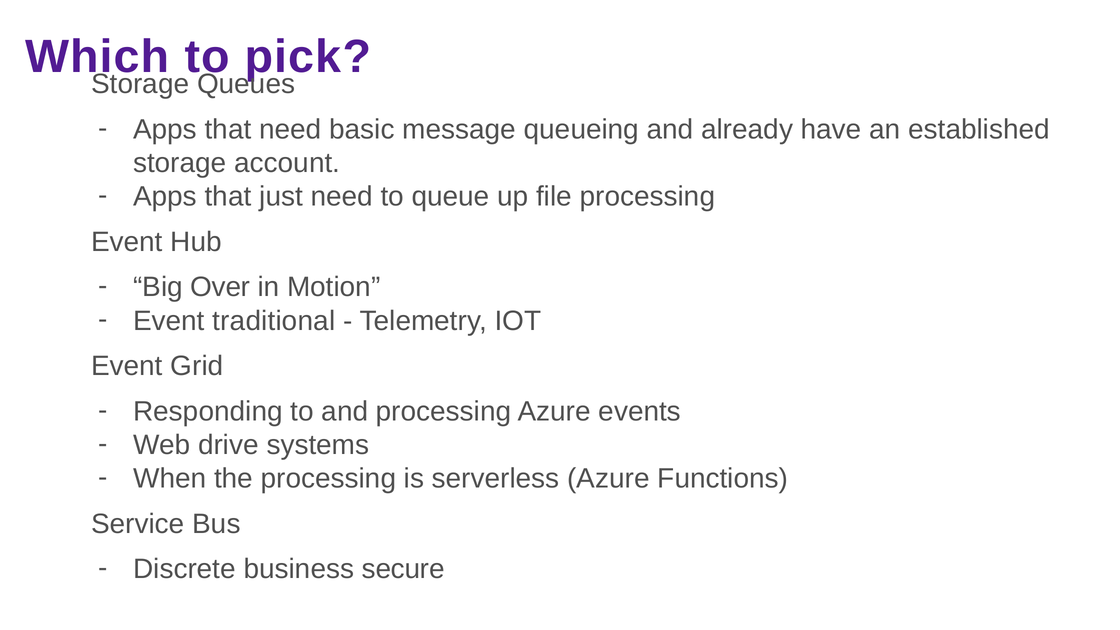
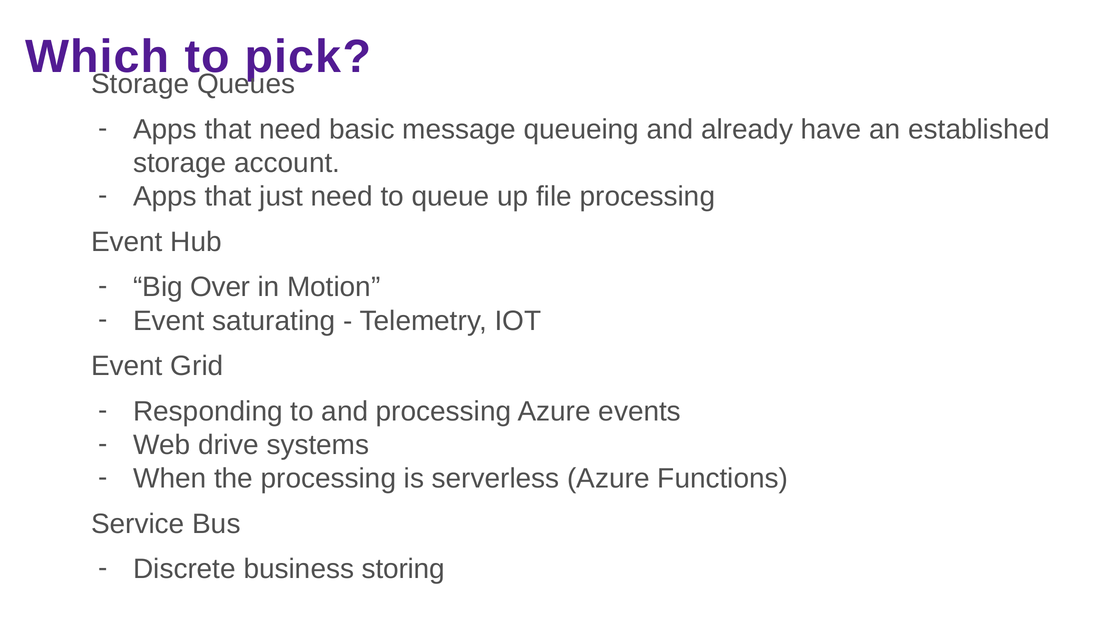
traditional: traditional -> saturating
secure: secure -> storing
